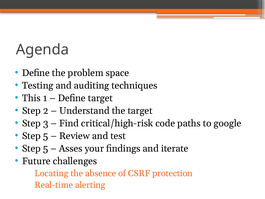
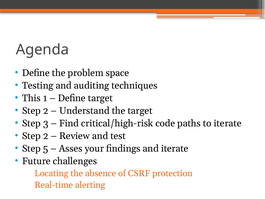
to google: google -> iterate
5 at (46, 136): 5 -> 2
